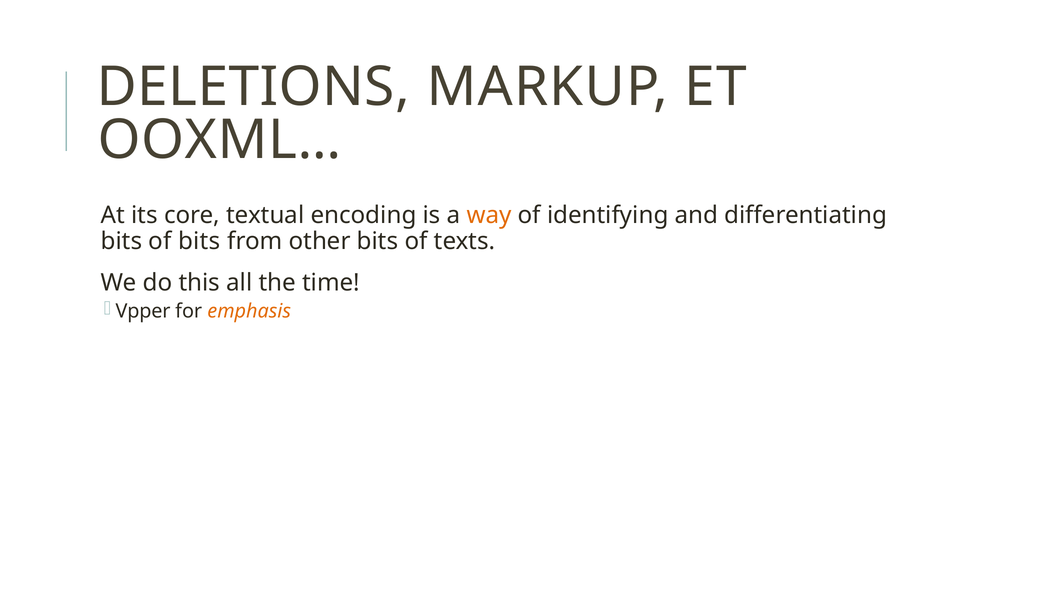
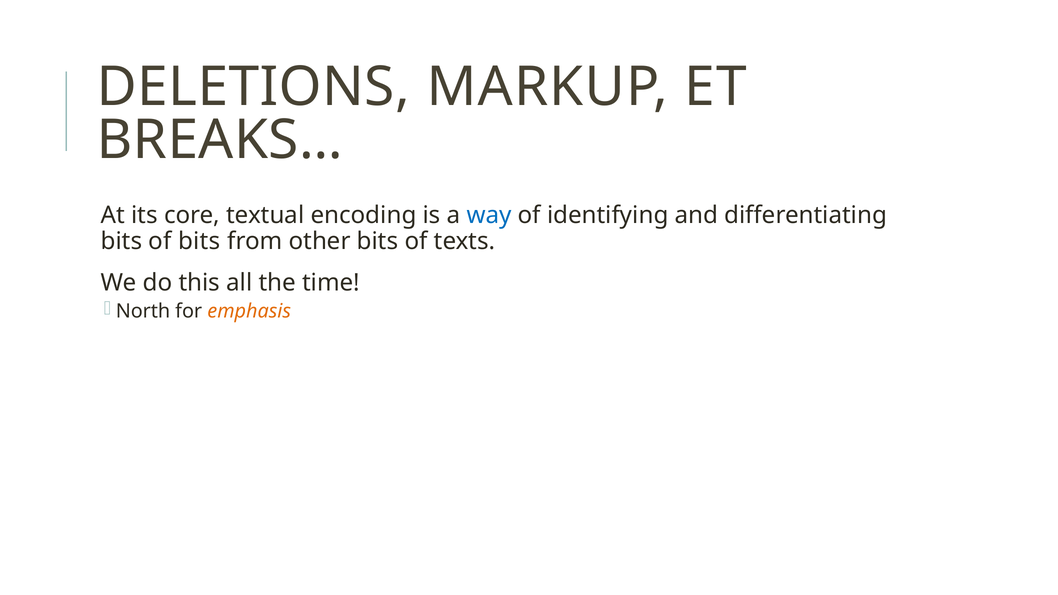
OOXML…: OOXML… -> BREAKS…
way colour: orange -> blue
Vpper: Vpper -> North
